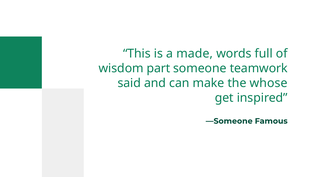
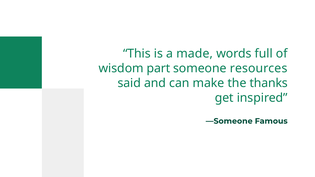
teamwork: teamwork -> resources
whose: whose -> thanks
